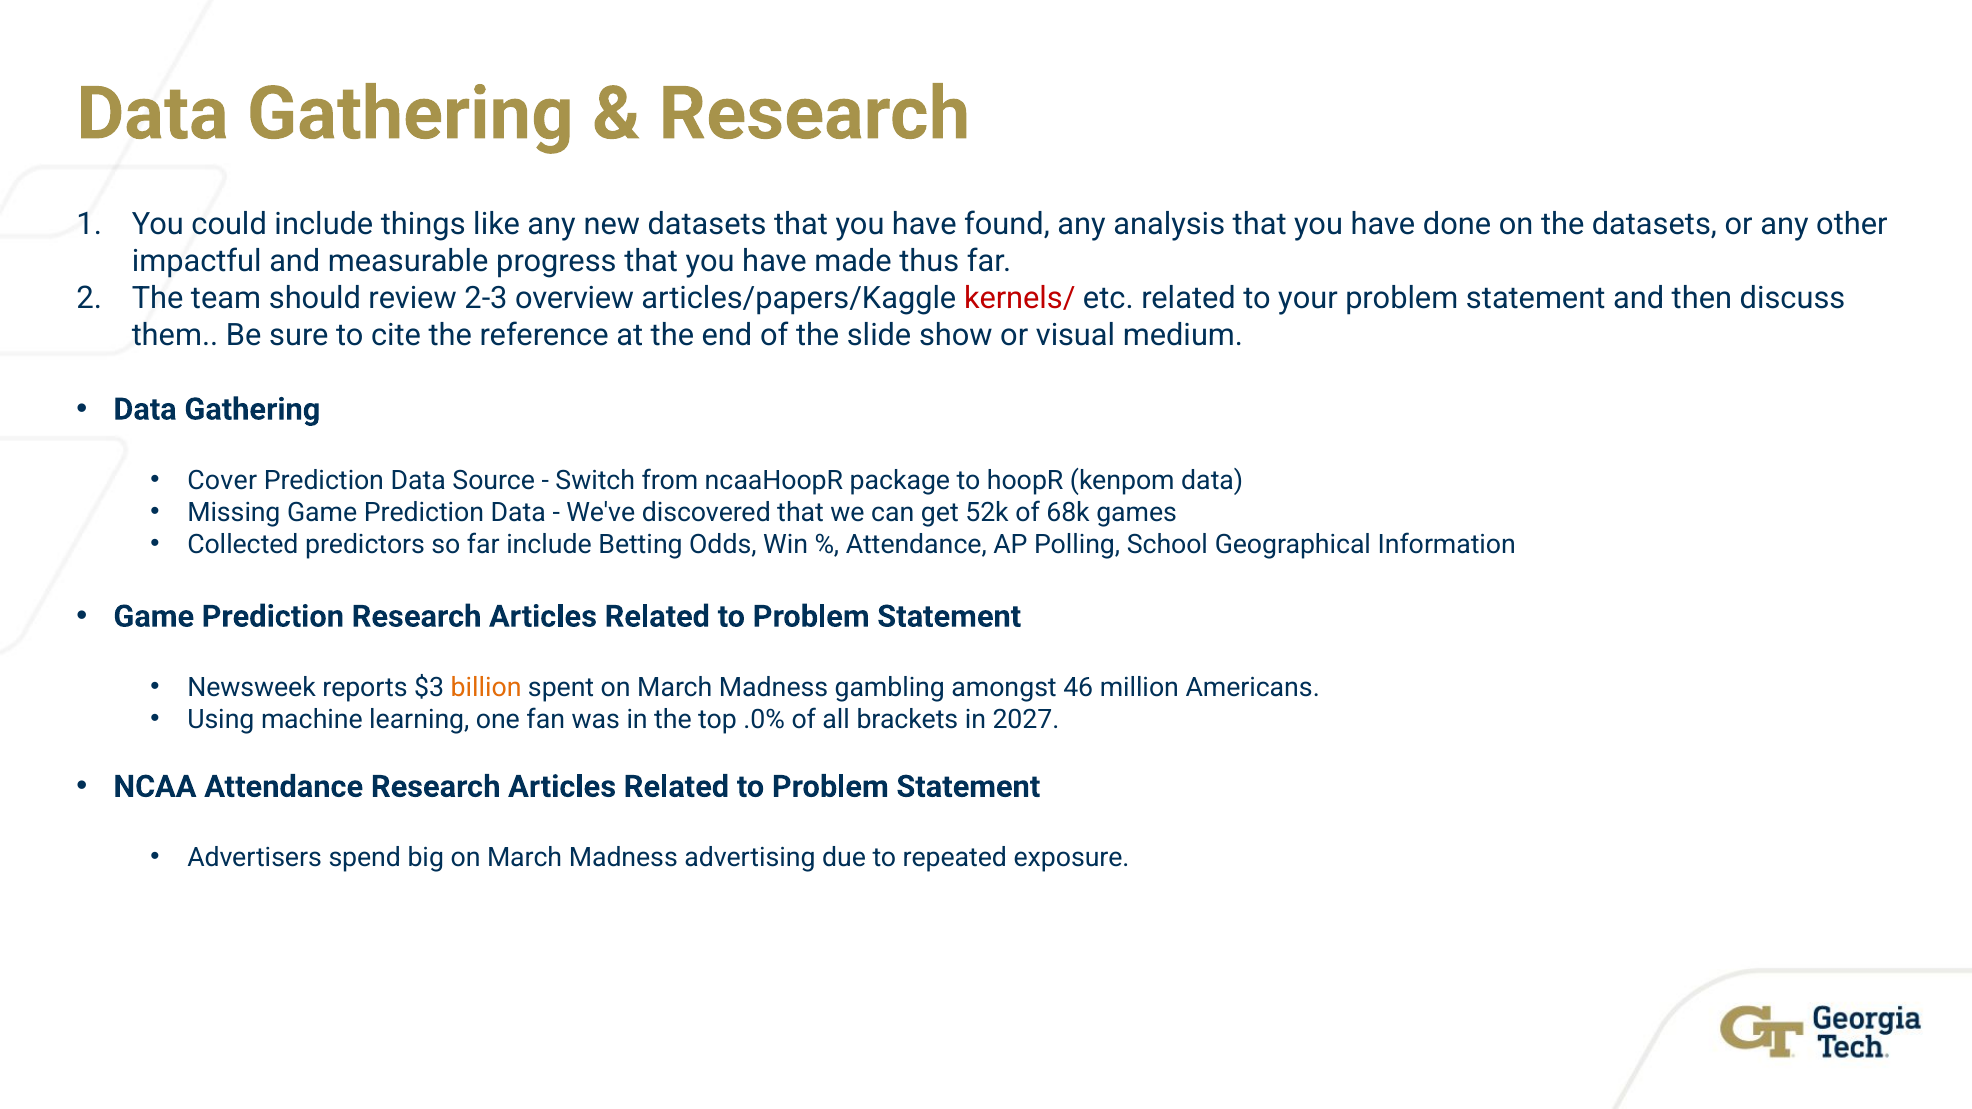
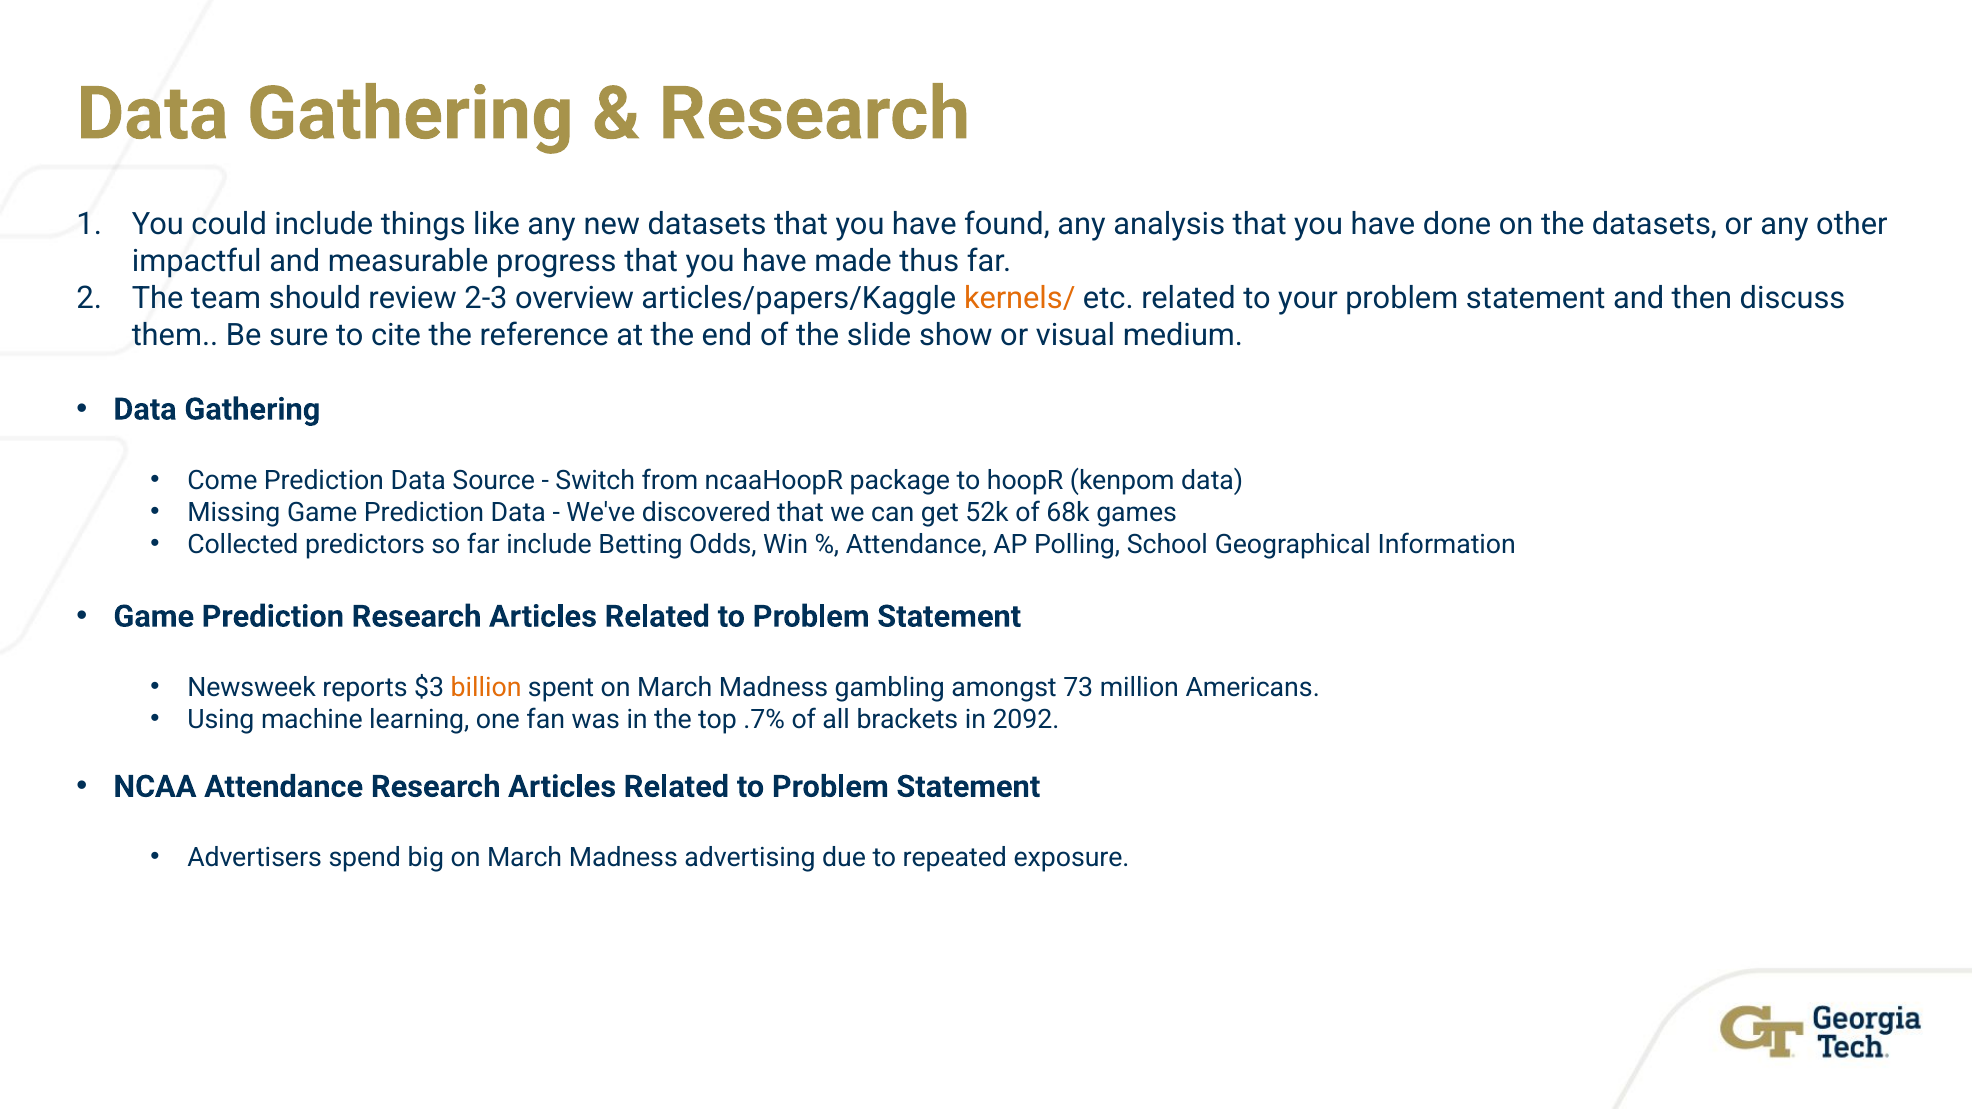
kernels/ colour: red -> orange
Cover: Cover -> Come
46: 46 -> 73
.0%: .0% -> .7%
2027: 2027 -> 2092
